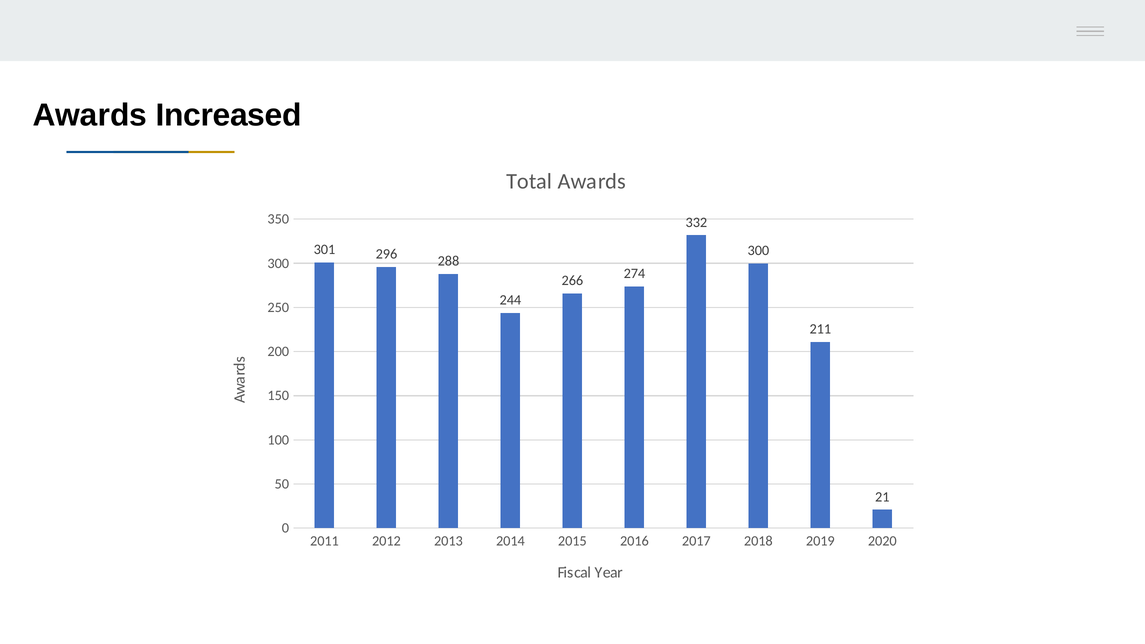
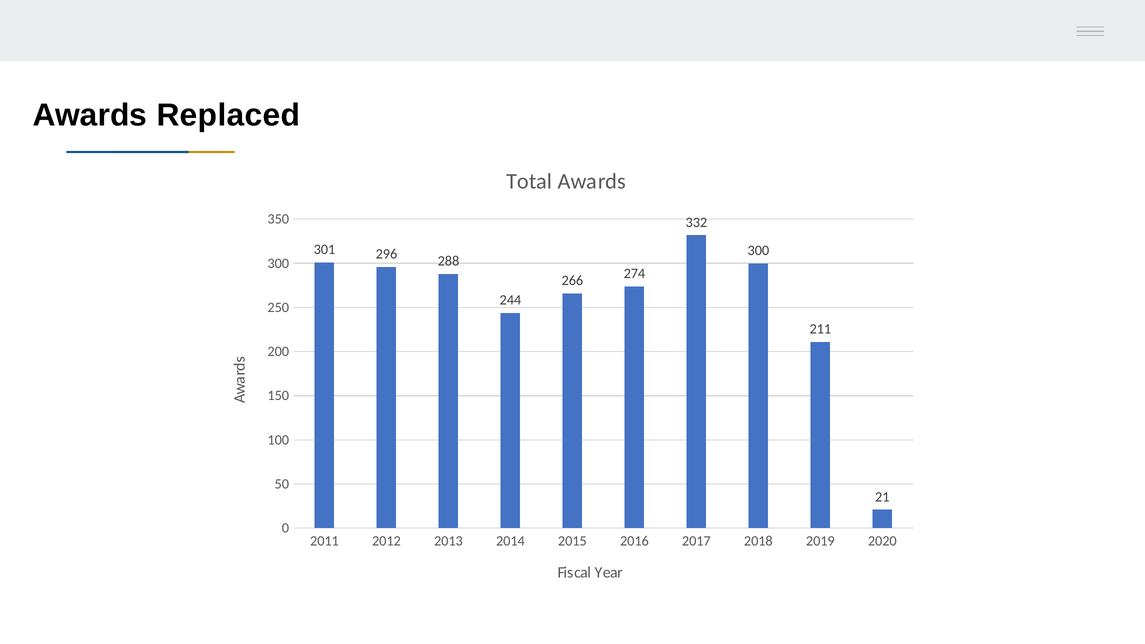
Increased: Increased -> Replaced
